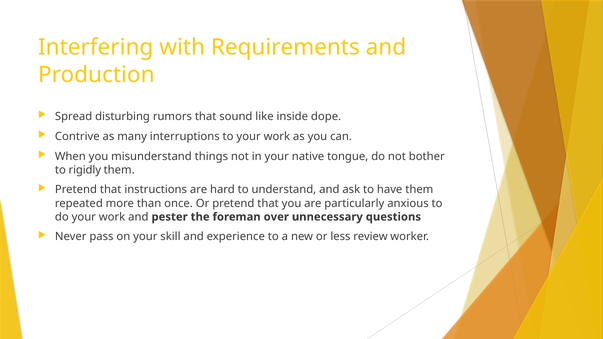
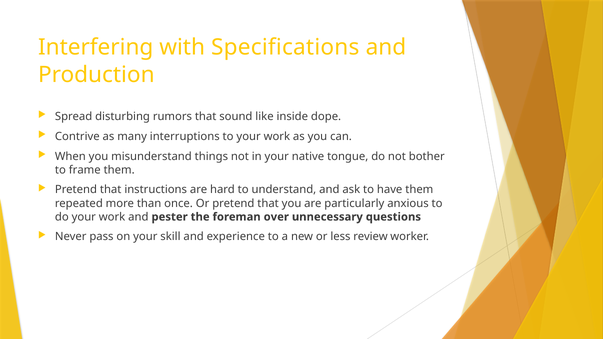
Requirements: Requirements -> Specifications
rigidly: rigidly -> frame
